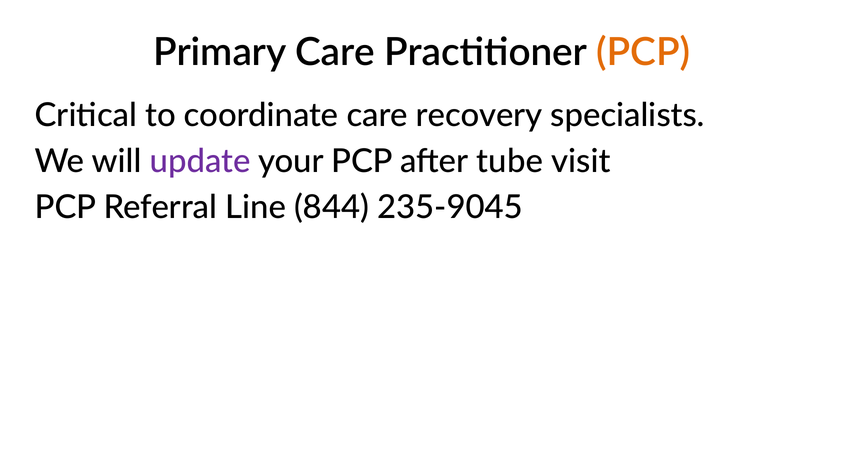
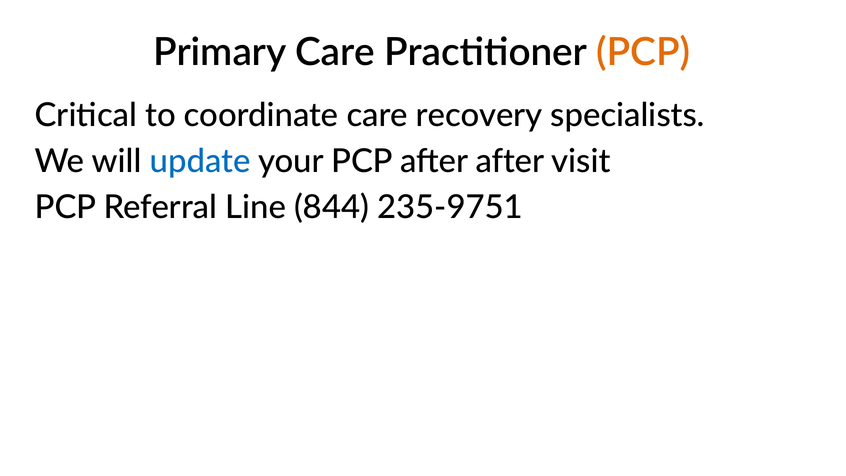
update colour: purple -> blue
after tube: tube -> after
235-9045: 235-9045 -> 235-9751
